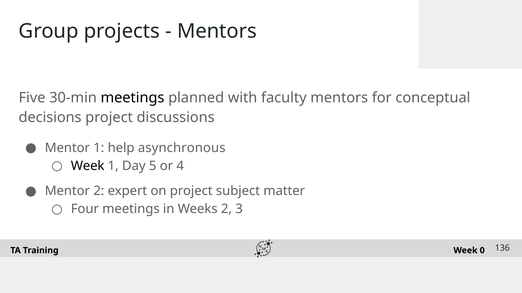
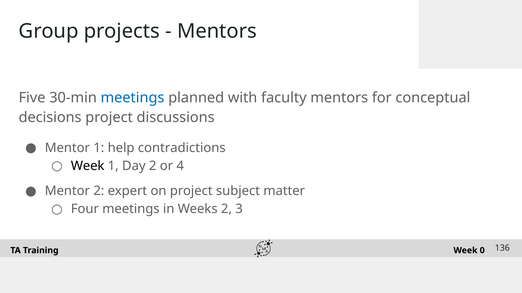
meetings at (133, 98) colour: black -> blue
asynchronous: asynchronous -> contradictions
Day 5: 5 -> 2
